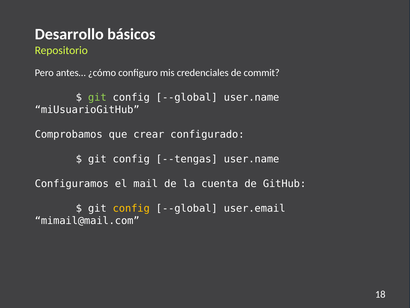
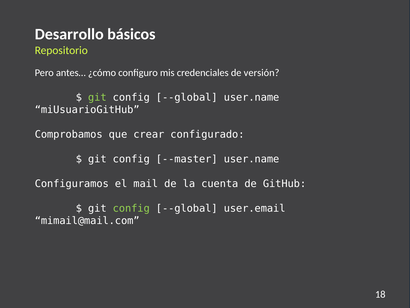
commit: commit -> versión
--tengas: --tengas -> --master
config at (131, 208) colour: yellow -> light green
